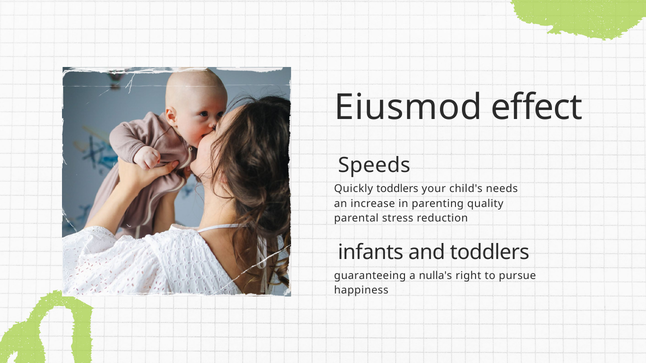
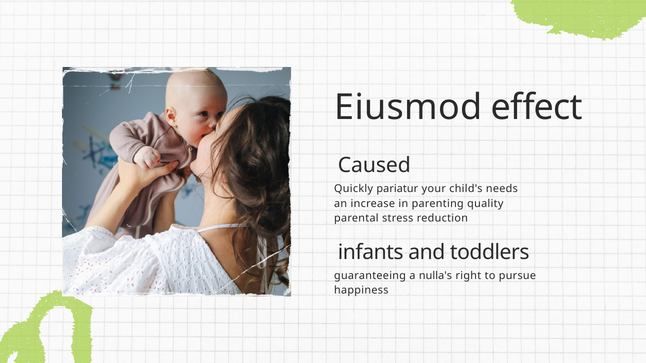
Speeds: Speeds -> Caused
Quickly toddlers: toddlers -> pariatur
